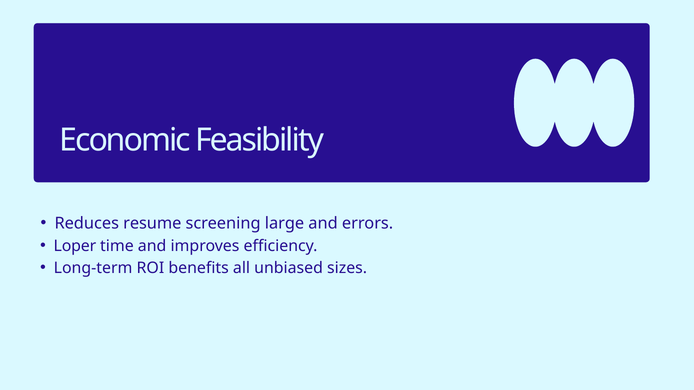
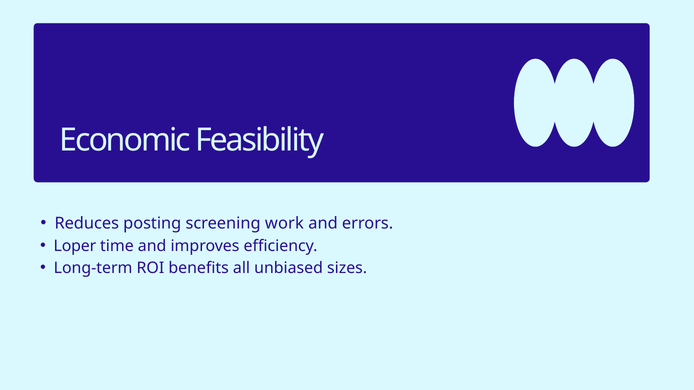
resume: resume -> posting
large: large -> work
